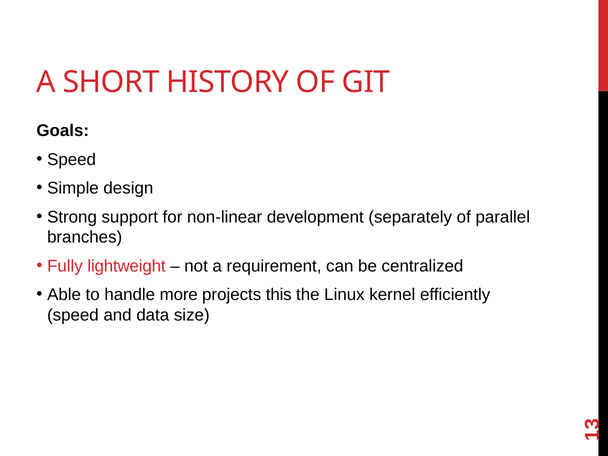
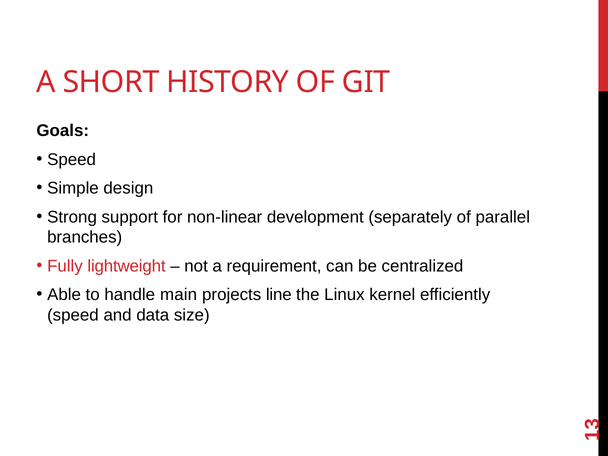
more: more -> main
this: this -> line
